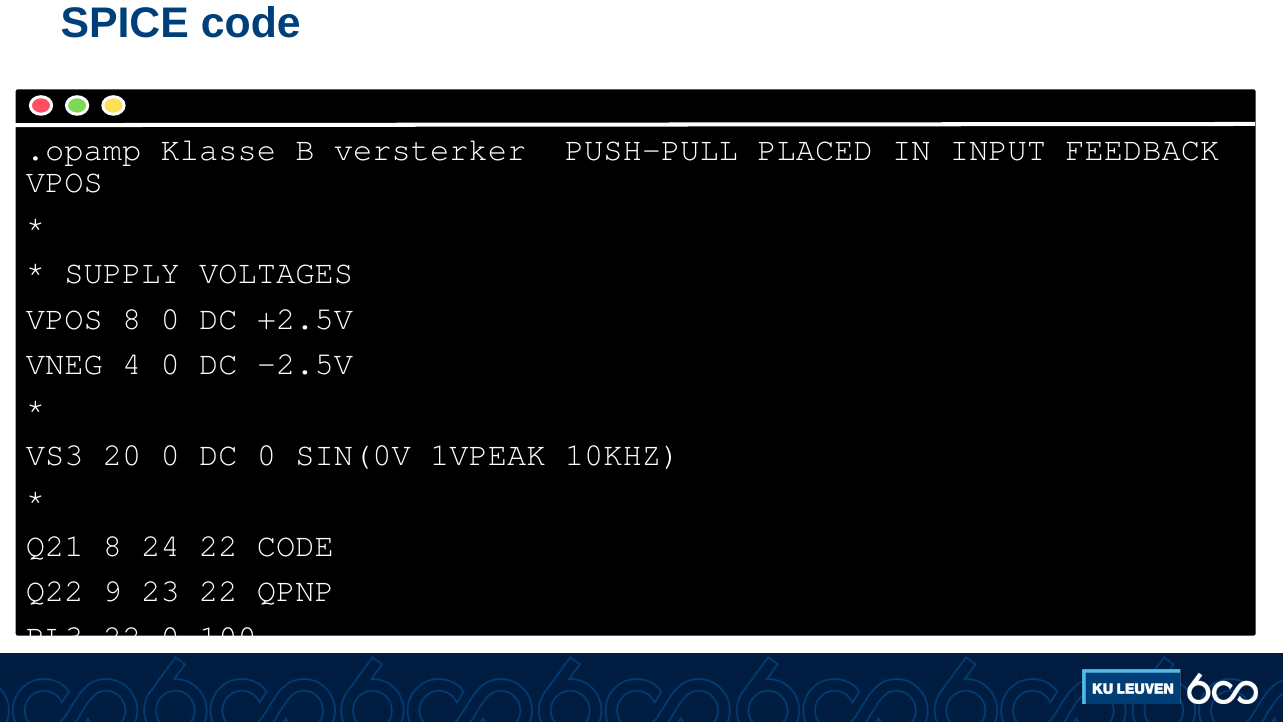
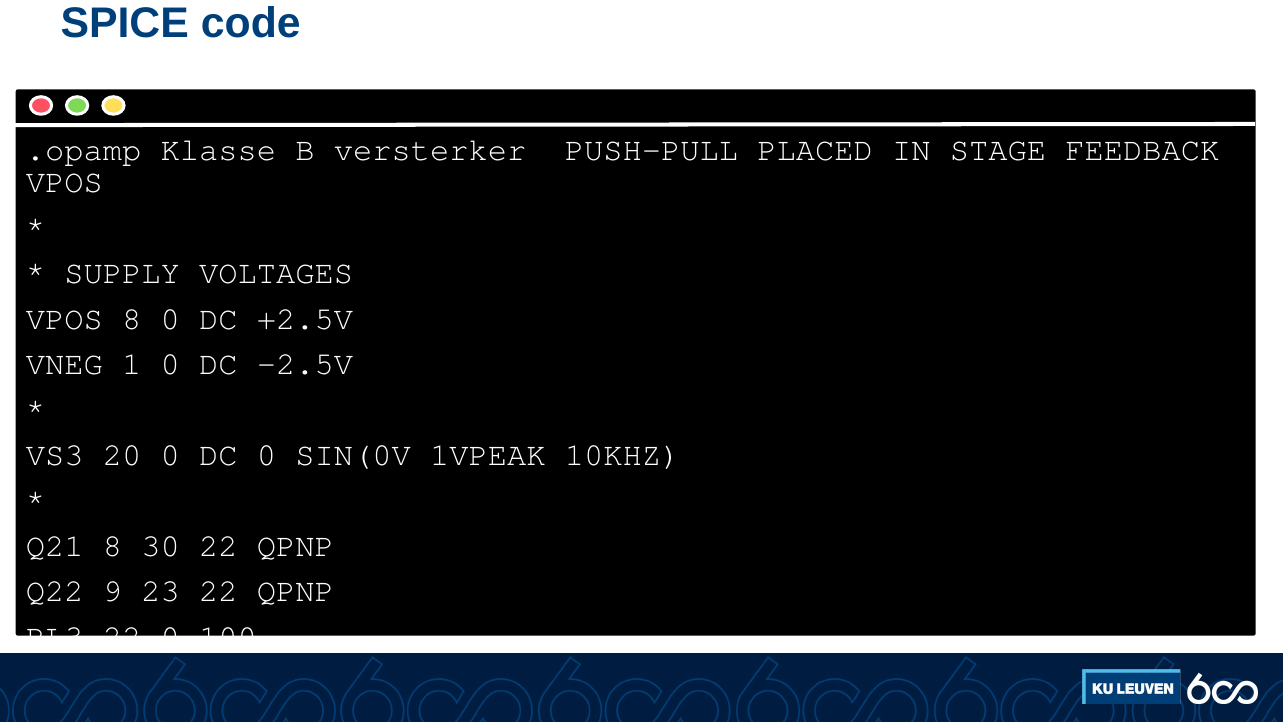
INPUT: INPUT -> STAGE
4: 4 -> 1
24: 24 -> 30
CODE at (295, 546): CODE -> QPNP
